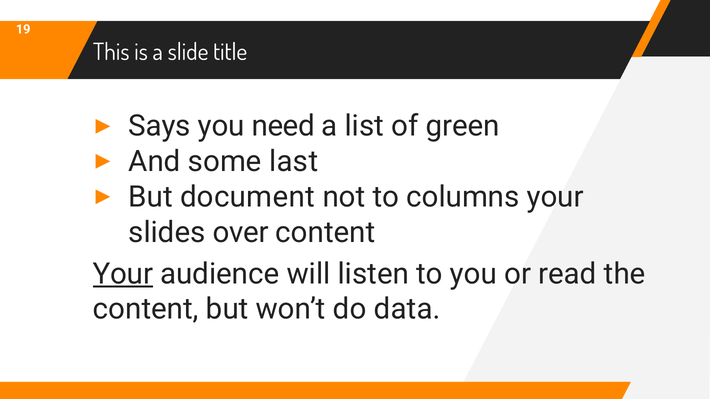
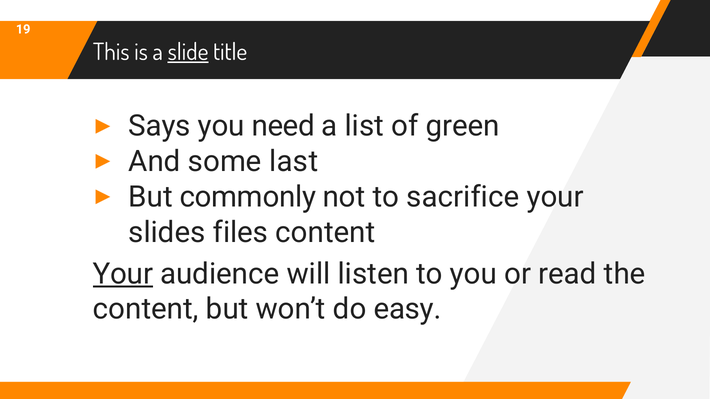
slide underline: none -> present
document: document -> commonly
columns: columns -> sacrifice
over: over -> files
data: data -> easy
